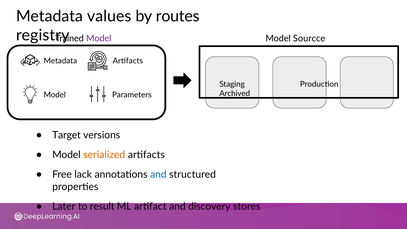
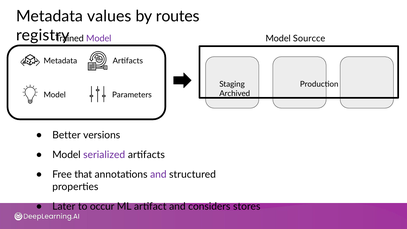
Target: Target -> Better
serialized colour: orange -> purple
lack: lack -> that
and at (158, 175) colour: blue -> purple
result: result -> occur
discovery: discovery -> considers
